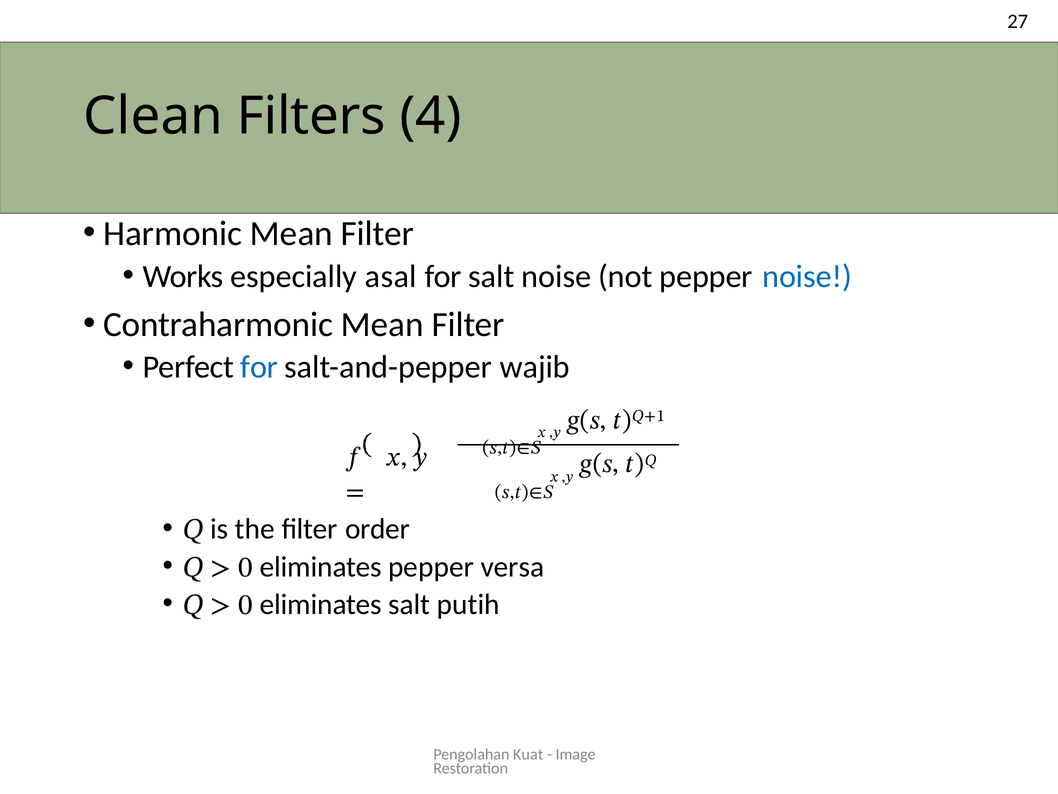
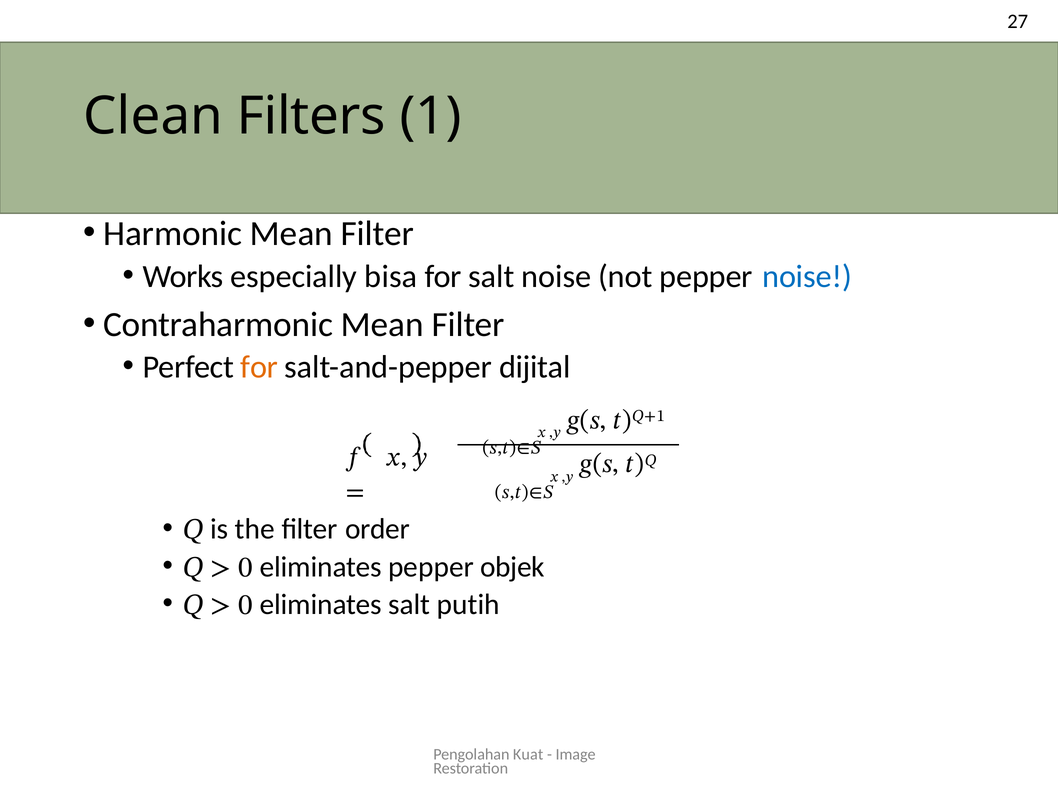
4: 4 -> 1
asal: asal -> bisa
for at (259, 367) colour: blue -> orange
wajib: wajib -> dijital
versa: versa -> objek
